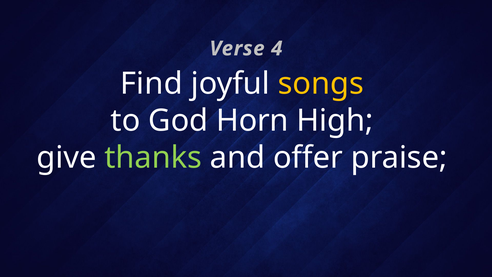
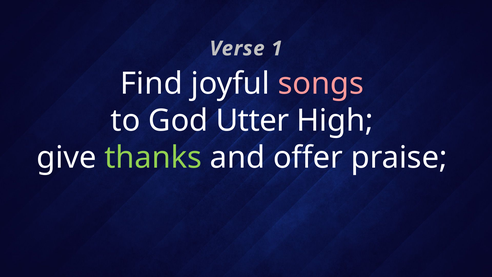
4: 4 -> 1
songs colour: yellow -> pink
Horn: Horn -> Utter
